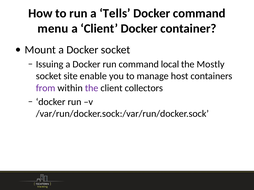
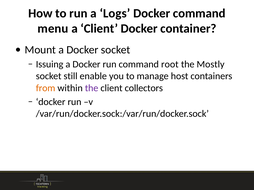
Tells: Tells -> Logs
local: local -> root
site: site -> still
from colour: purple -> orange
